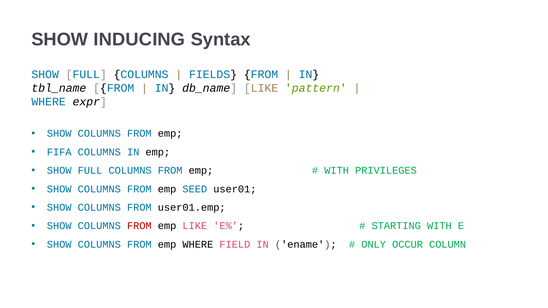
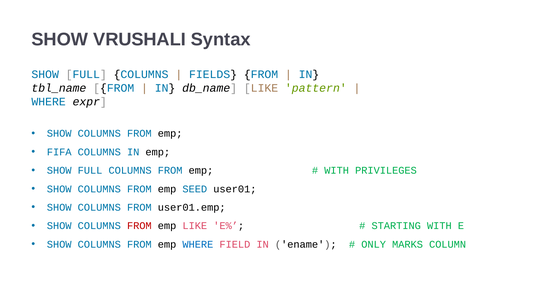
INDUCING: INDUCING -> VRUSHALI
WHERE at (198, 245) colour: black -> blue
OCCUR: OCCUR -> MARKS
